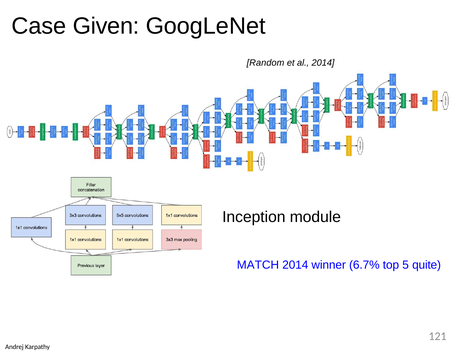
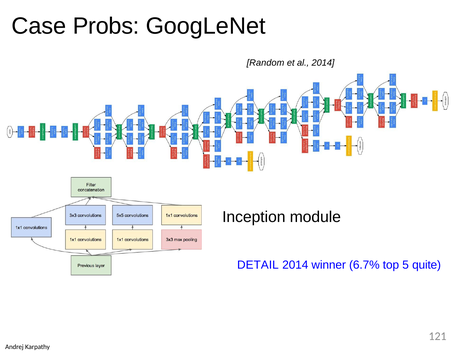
Given: Given -> Probs
MATCH: MATCH -> DETAIL
